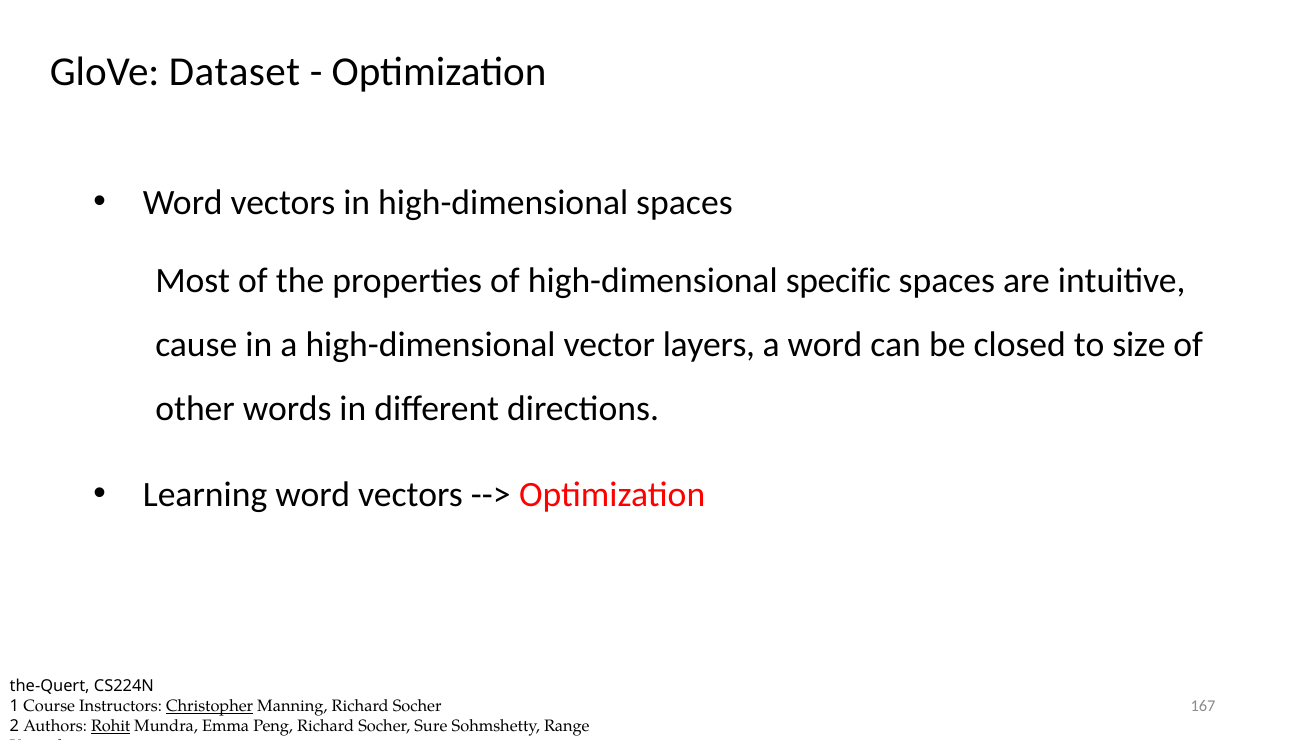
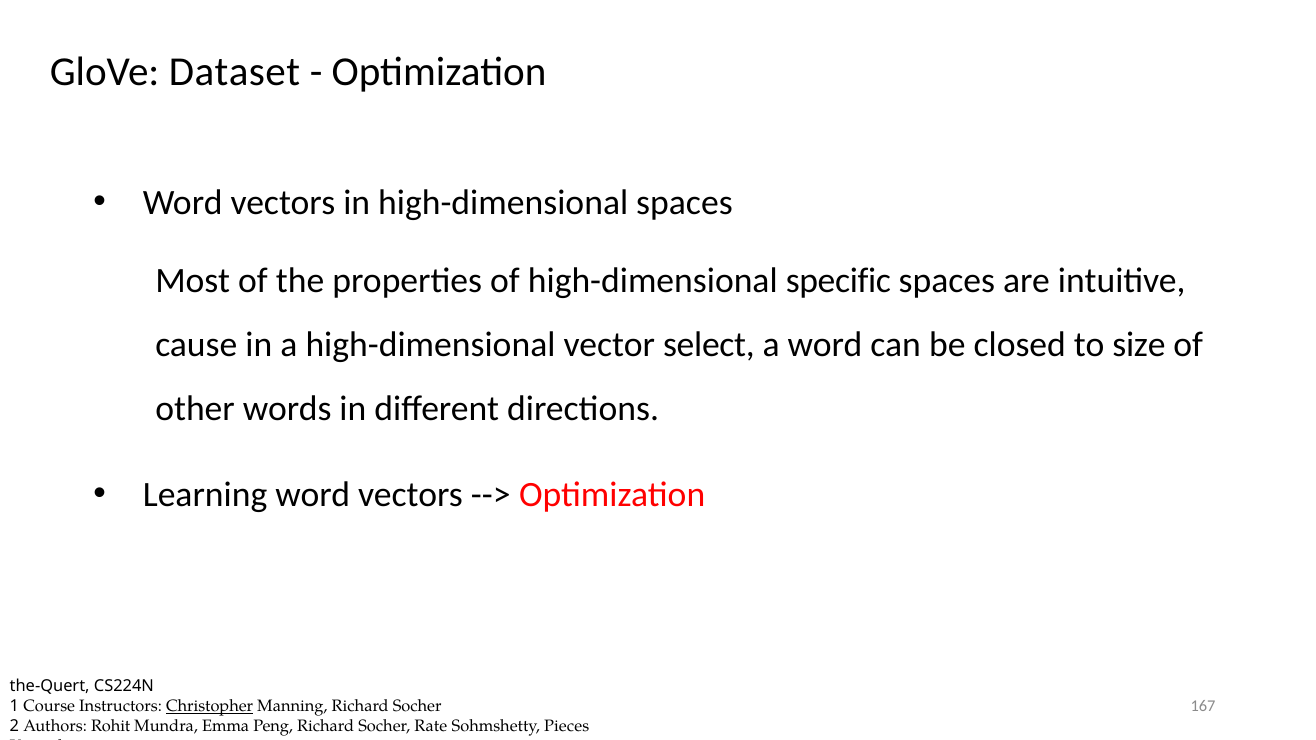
layers: layers -> select
Rohit underline: present -> none
Sure: Sure -> Rate
Range: Range -> Pieces
